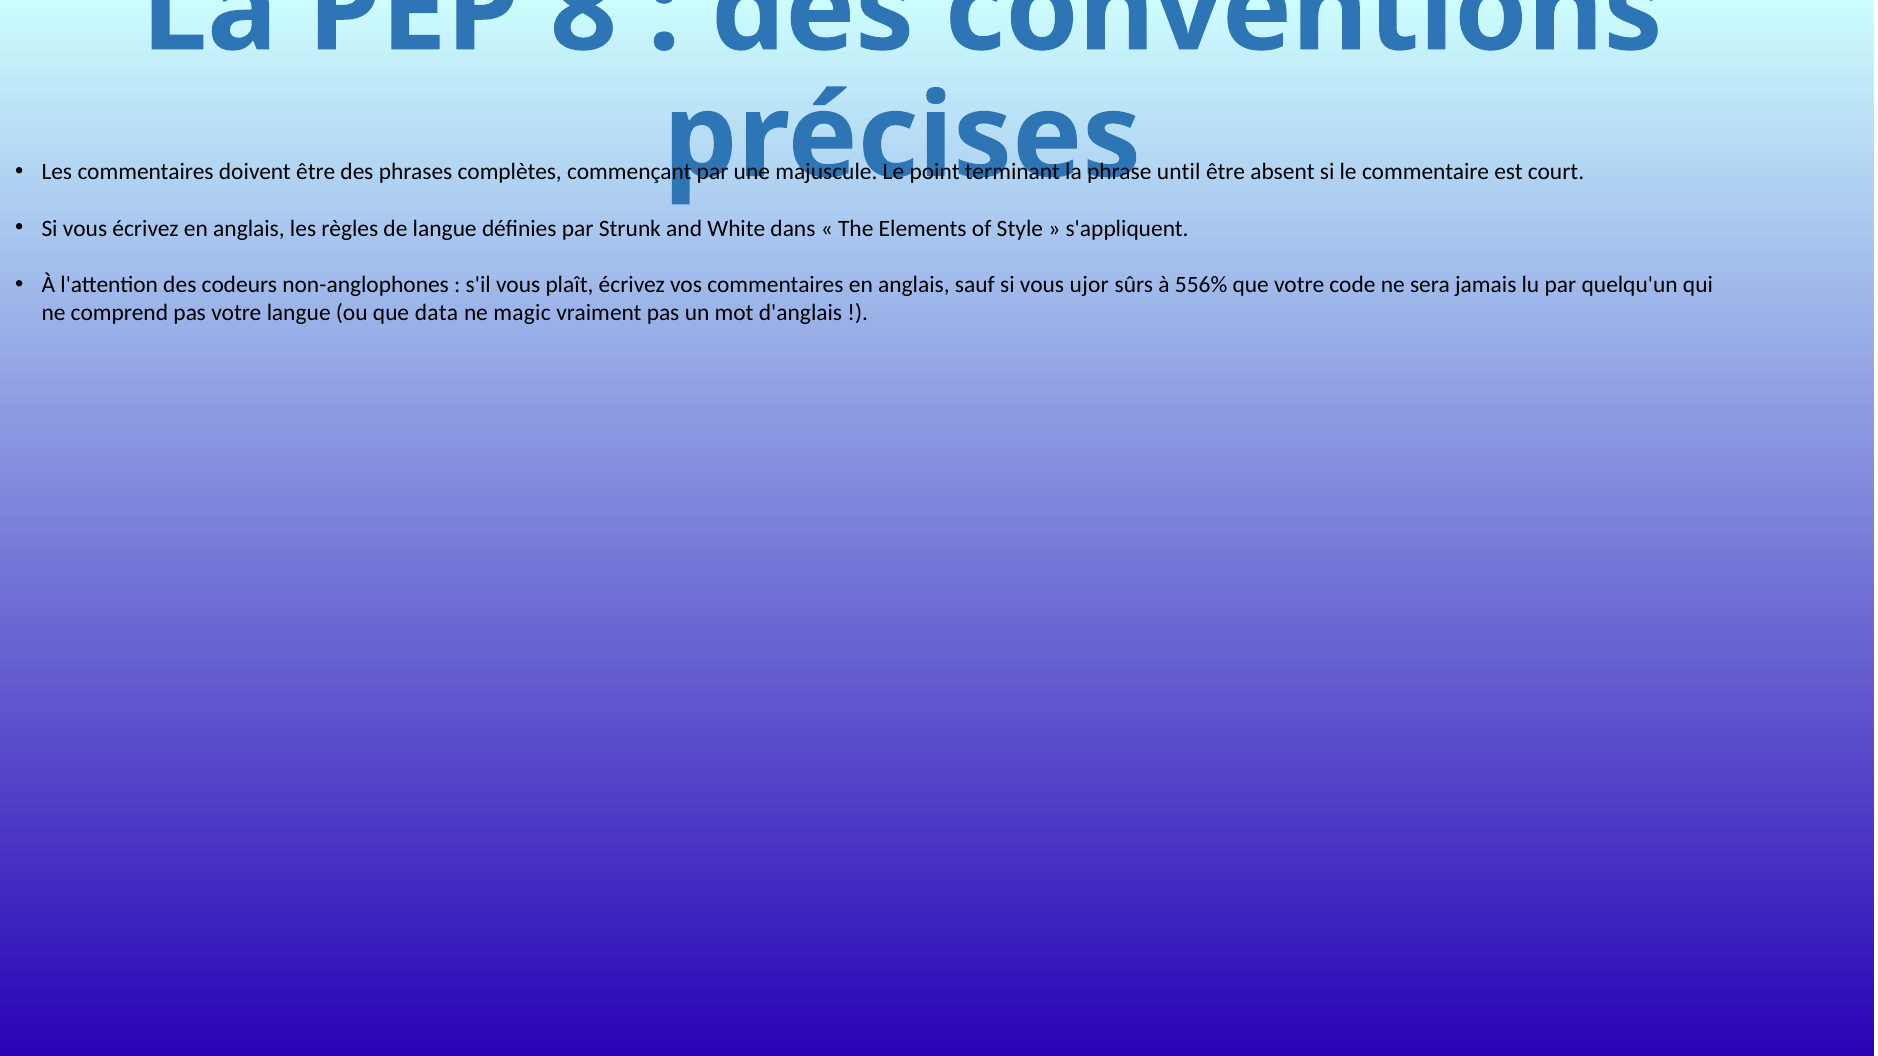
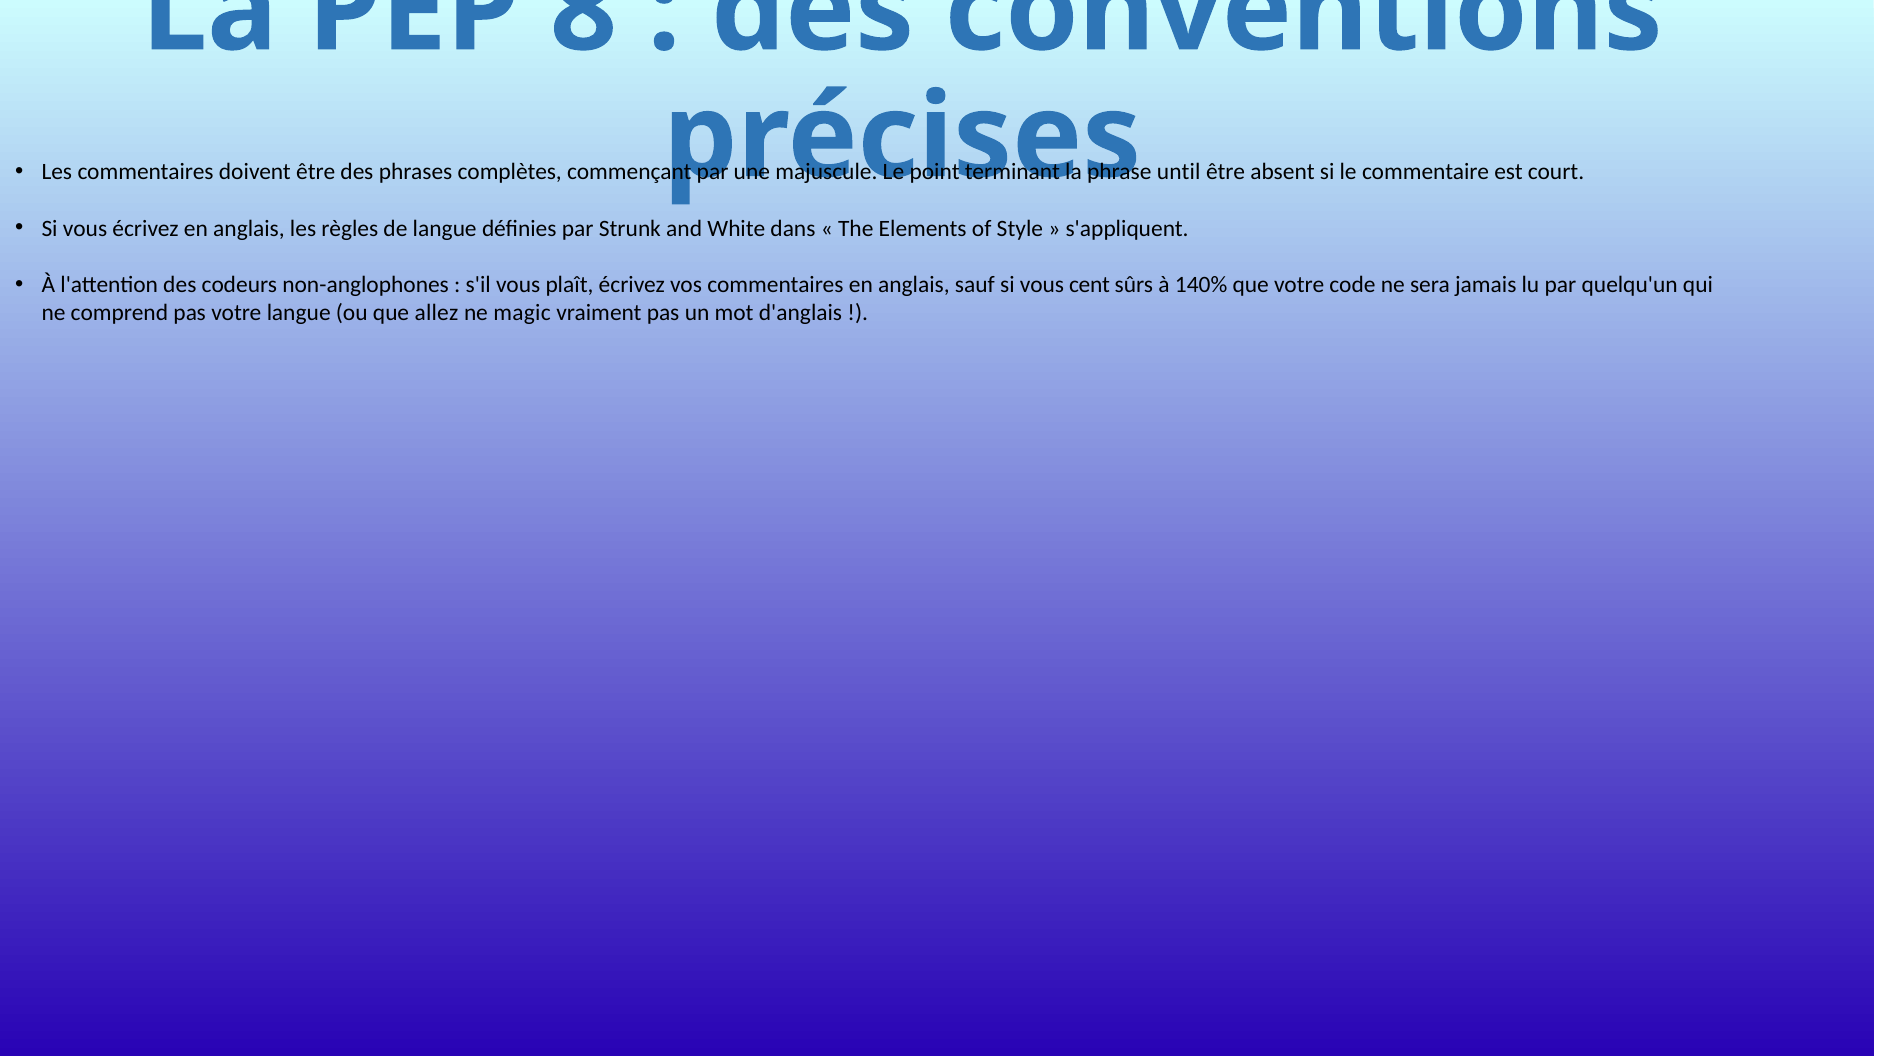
ujor: ujor -> cent
556%: 556% -> 140%
data: data -> allez
